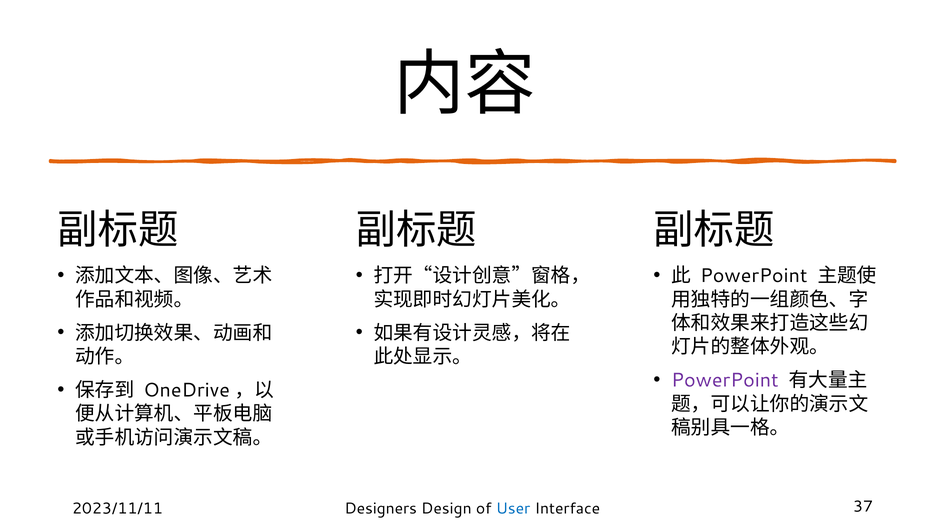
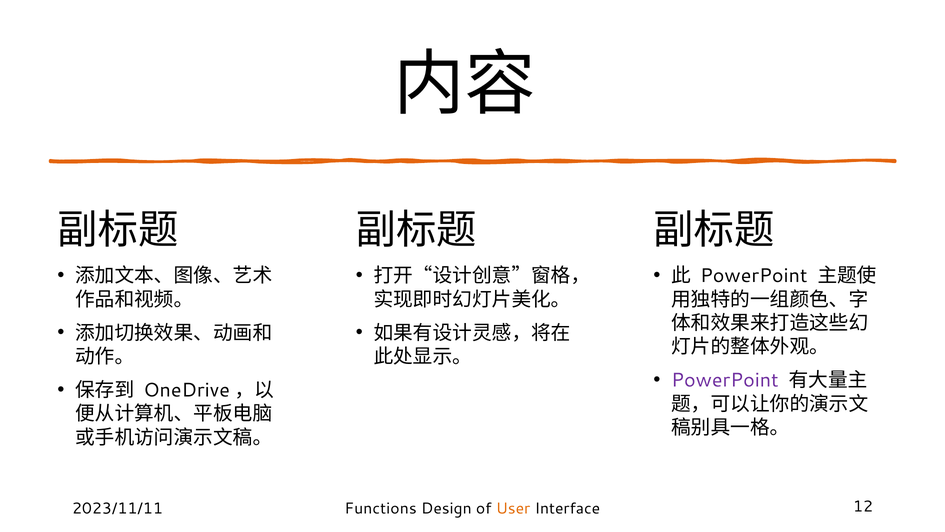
Designers: Designers -> Functions
User colour: blue -> orange
37: 37 -> 12
